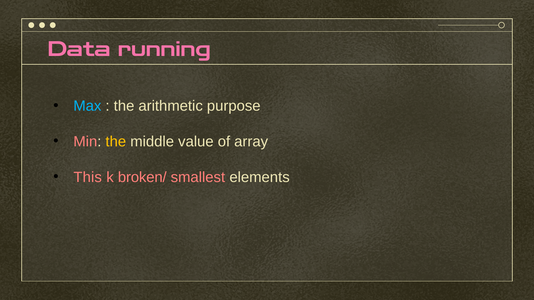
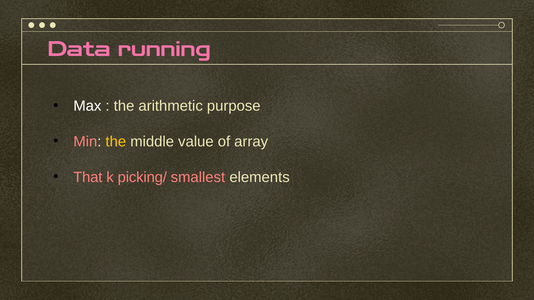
Max colour: light blue -> white
This: This -> That
broken/: broken/ -> picking/
